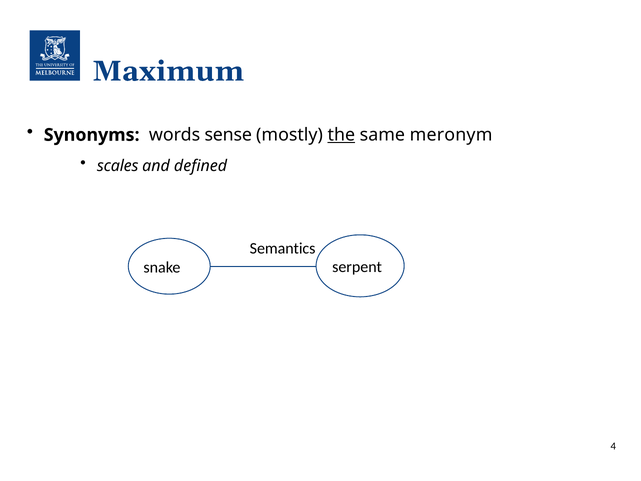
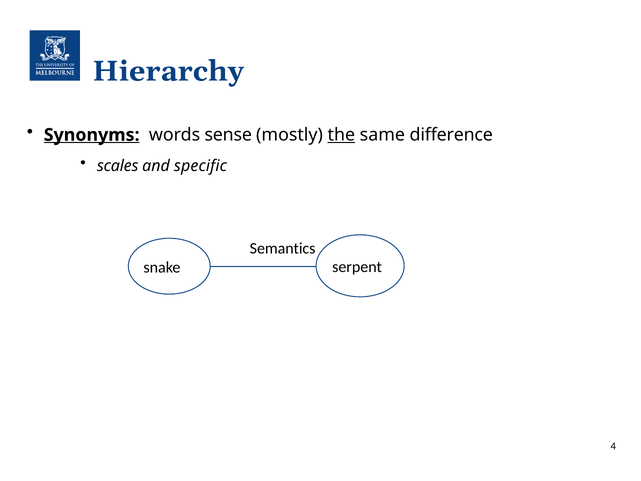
Maximum: Maximum -> Hierarchy
Synonyms underline: none -> present
meronym: meronym -> difference
defined: defined -> specific
